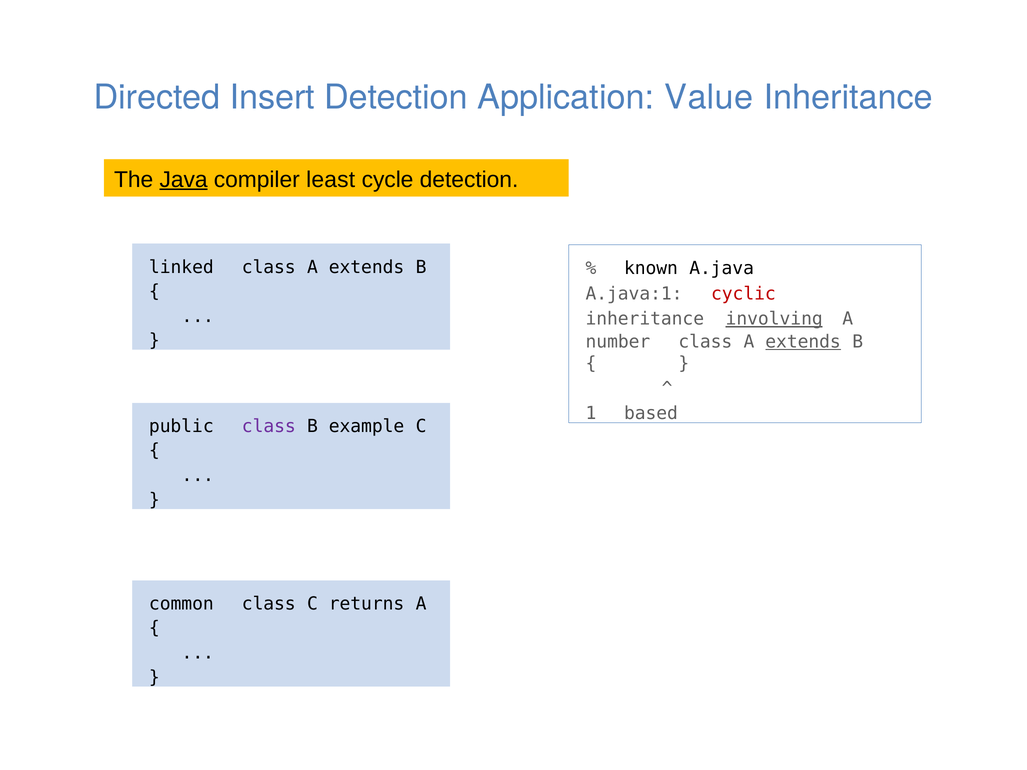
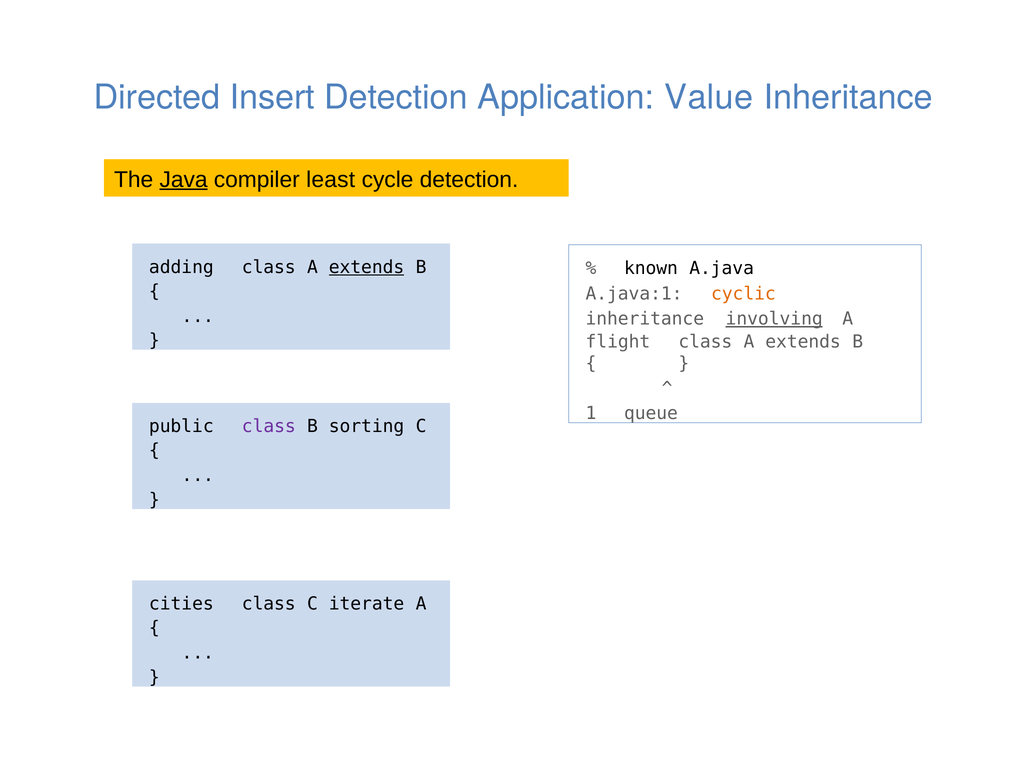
linked: linked -> adding
extends at (367, 267) underline: none -> present
cyclic colour: red -> orange
number: number -> flight
extends at (803, 342) underline: present -> none
based: based -> queue
example: example -> sorting
common: common -> cities
returns: returns -> iterate
